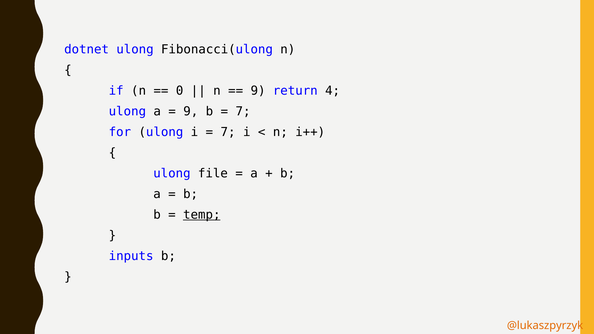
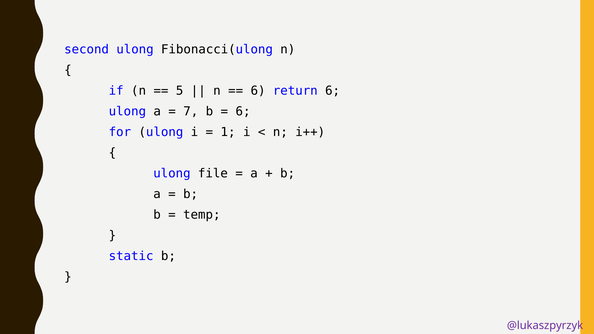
dotnet: dotnet -> second
0: 0 -> 5
9 at (258, 91): 9 -> 6
return 4: 4 -> 6
9 at (191, 111): 9 -> 7
7 at (243, 111): 7 -> 6
7 at (228, 132): 7 -> 1
temp underline: present -> none
inputs: inputs -> static
@lukaszpyrzyk colour: orange -> purple
